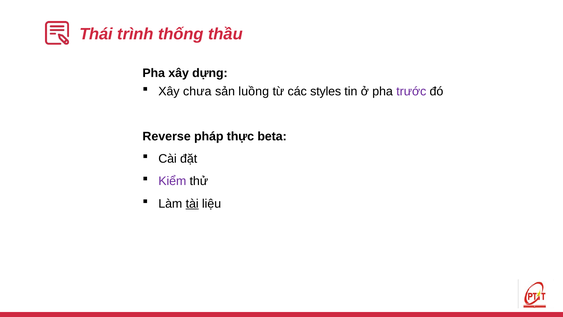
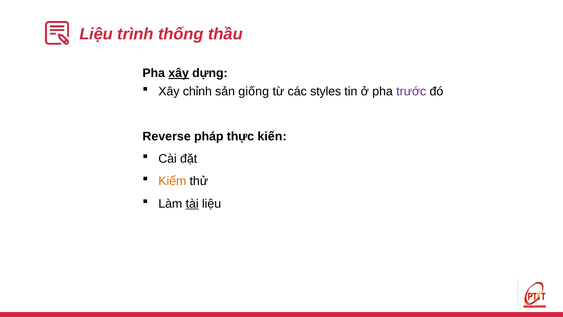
Thái at (96, 34): Thái -> Liệu
xây at (179, 73) underline: none -> present
chưa: chưa -> chỉnh
luồng: luồng -> giống
beta: beta -> kiến
Kiểm colour: purple -> orange
